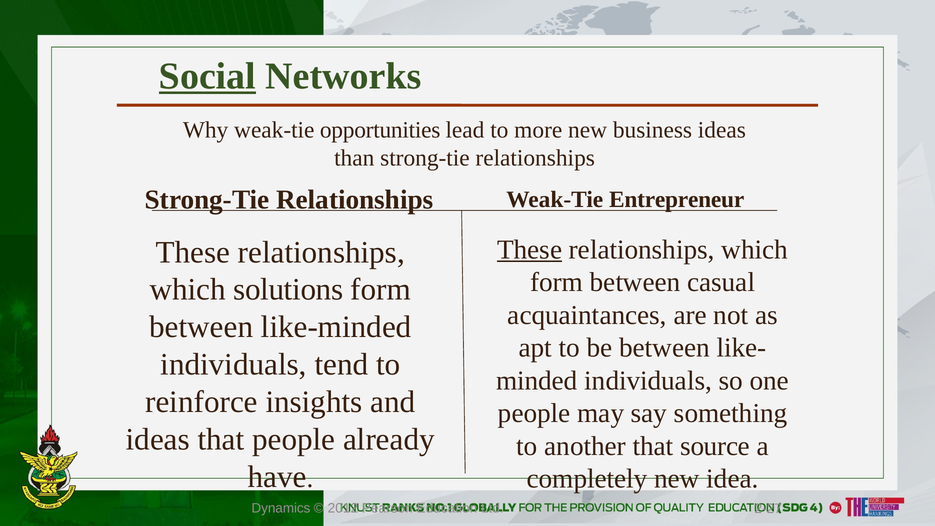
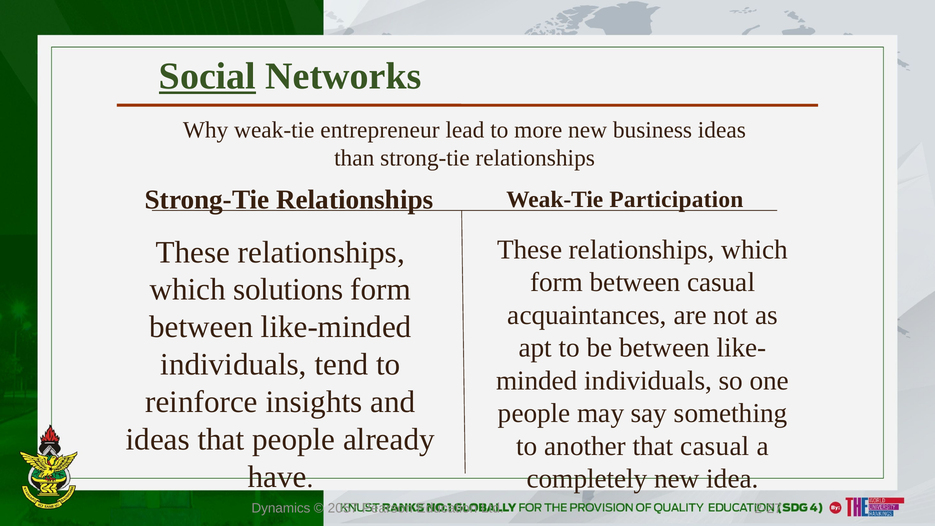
opportunities: opportunities -> entrepreneur
Entrepreneur: Entrepreneur -> Participation
These at (530, 250) underline: present -> none
that source: source -> casual
2012: 2012 -> 2057
